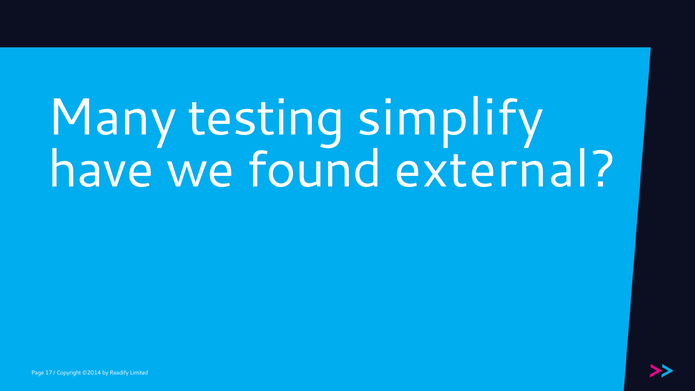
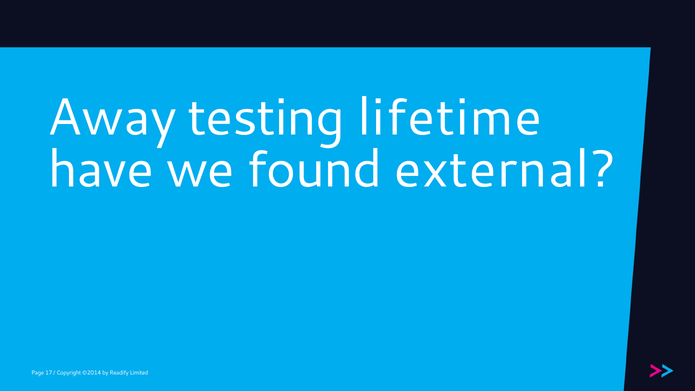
Many: Many -> Away
simplify: simplify -> lifetime
